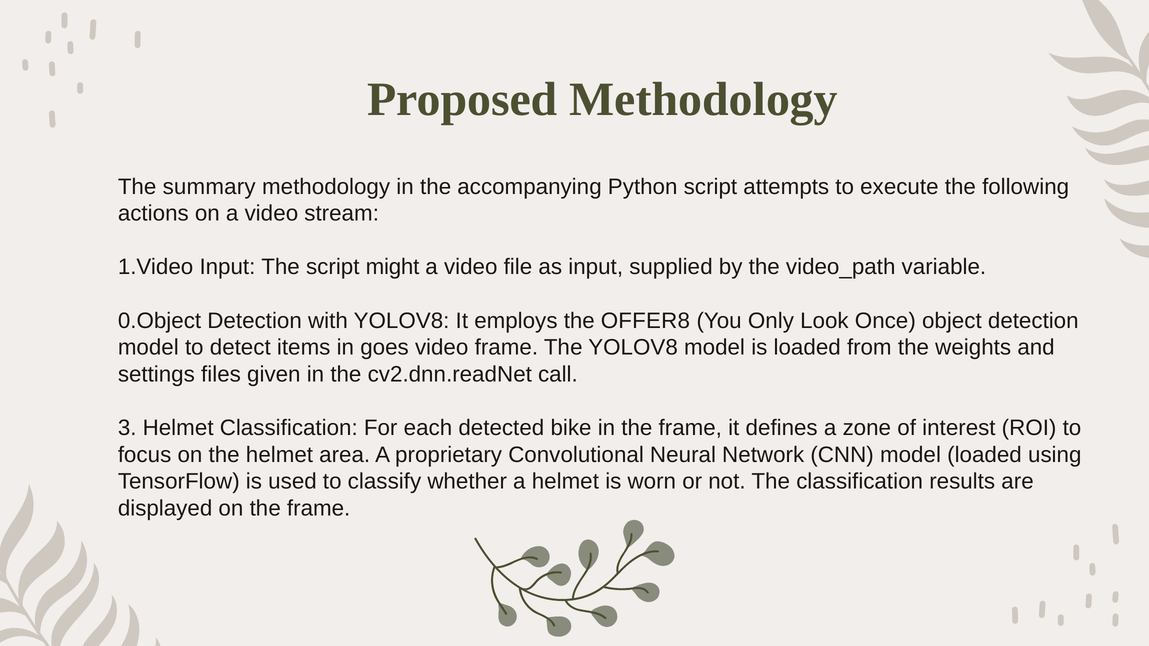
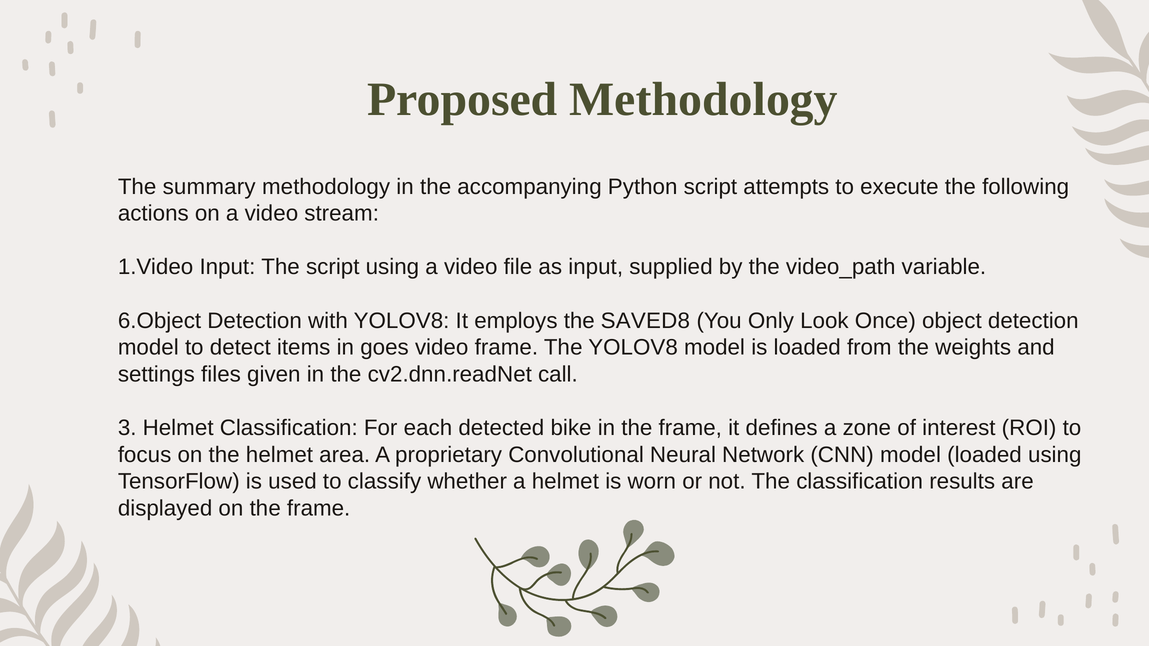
script might: might -> using
0.Object: 0.Object -> 6.Object
OFFER8: OFFER8 -> SAVED8
